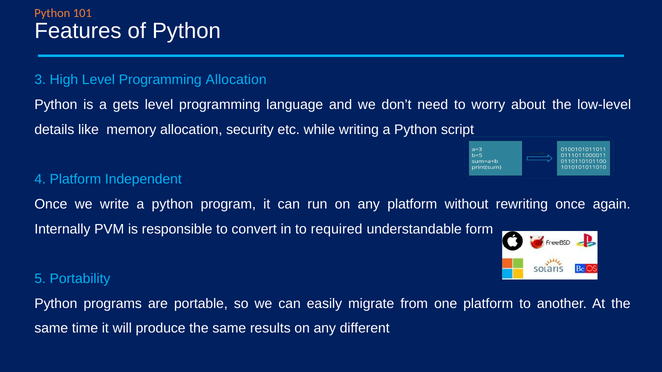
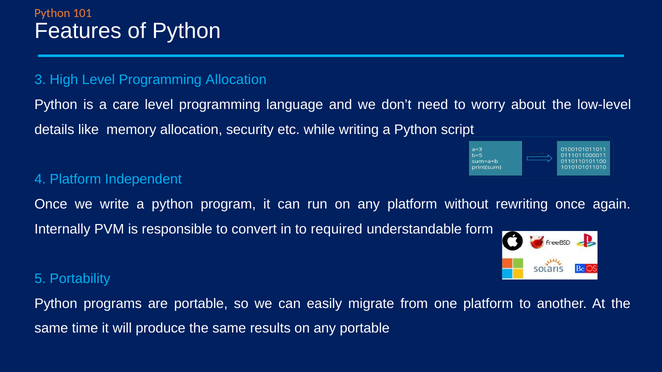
gets: gets -> care
any different: different -> portable
